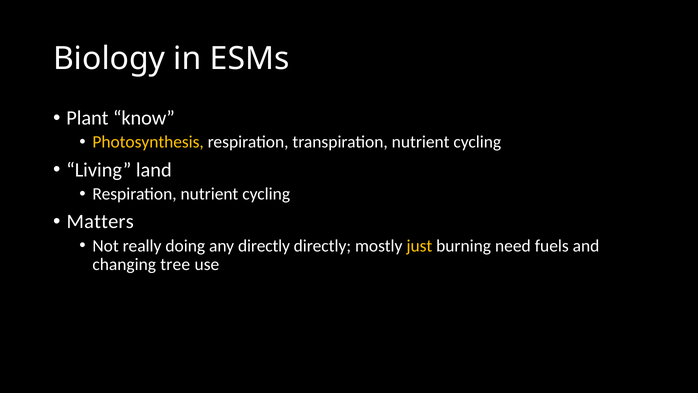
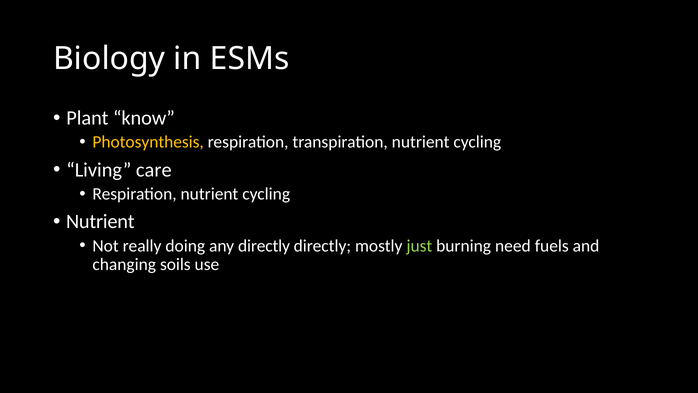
land: land -> care
Matters at (100, 221): Matters -> Nutrient
just colour: yellow -> light green
tree: tree -> soils
